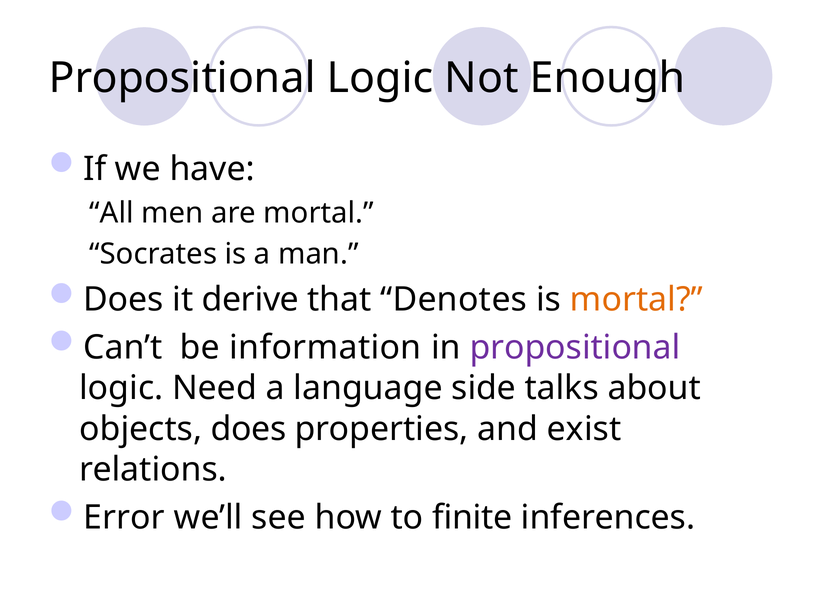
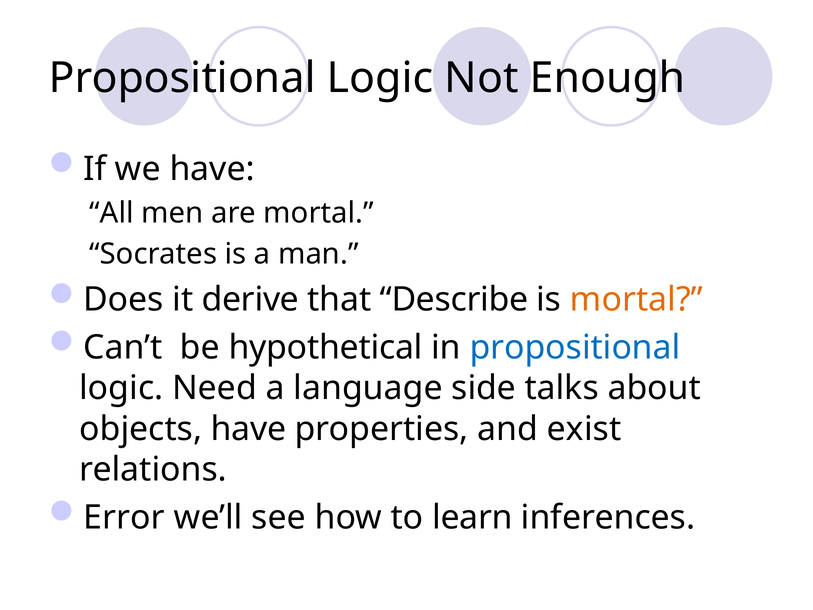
Denotes: Denotes -> Describe
information: information -> hypothetical
propositional at (575, 347) colour: purple -> blue
objects does: does -> have
finite: finite -> learn
